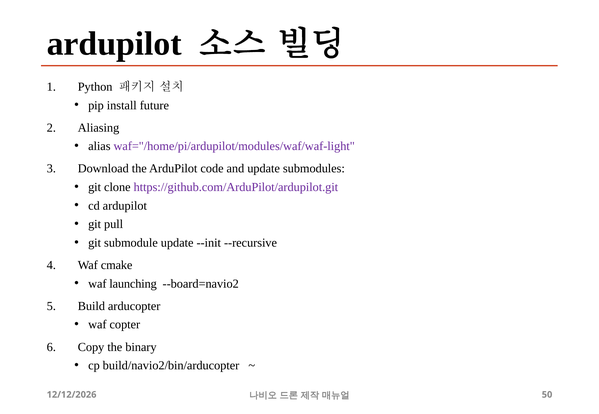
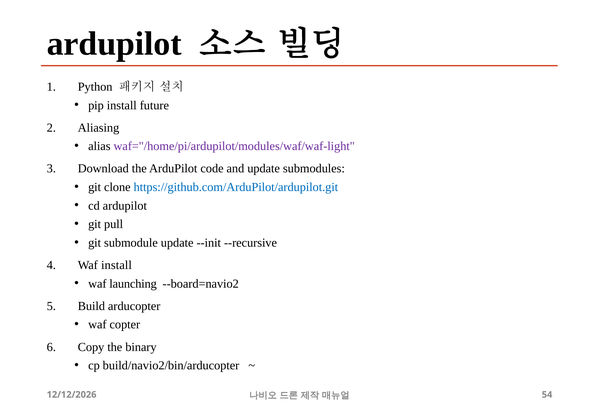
https://github.com/ArduPilot/ardupilot.git colour: purple -> blue
Waf cmake: cmake -> install
50: 50 -> 54
